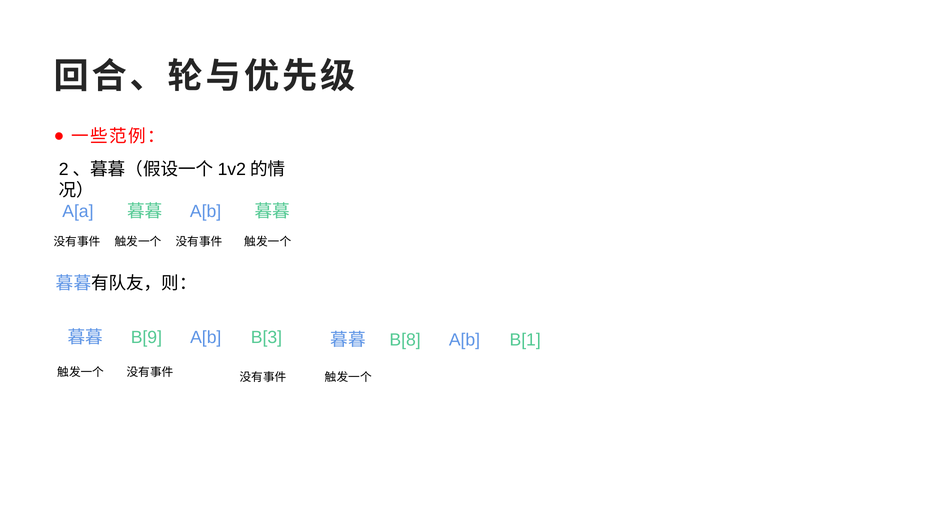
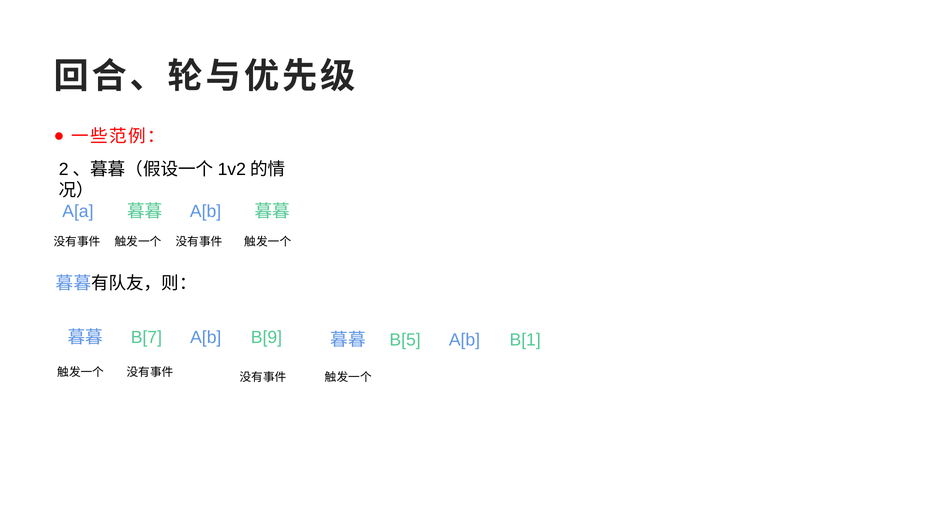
B[9: B[9 -> B[7
B[3: B[3 -> B[9
B[8: B[8 -> B[5
